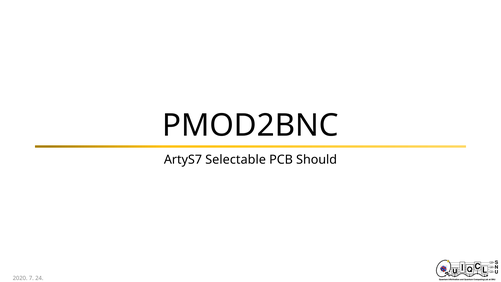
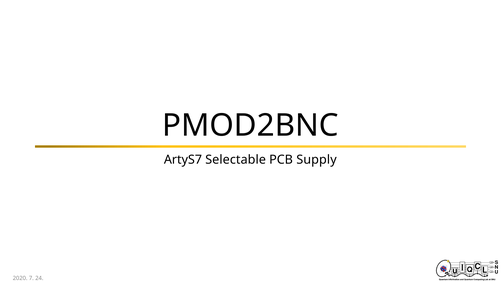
Should: Should -> Supply
